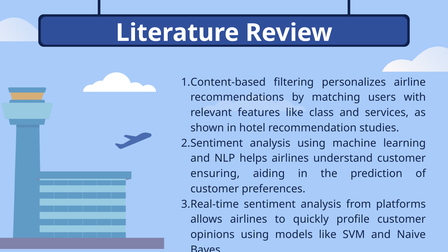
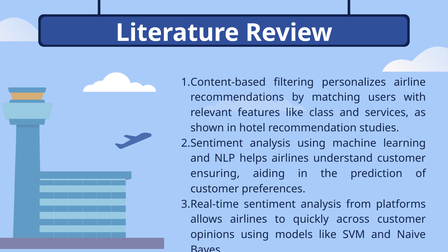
profile: profile -> across
